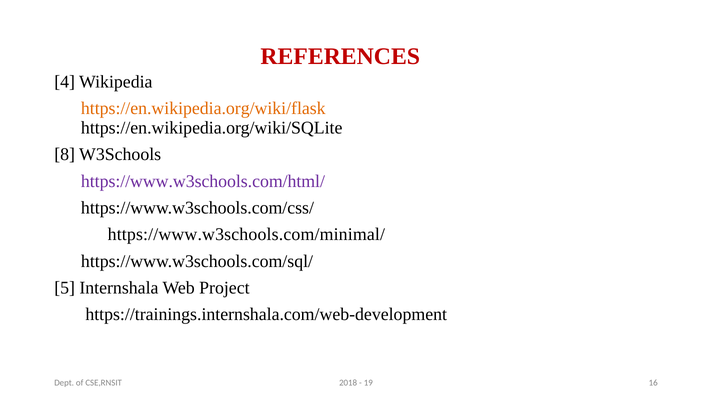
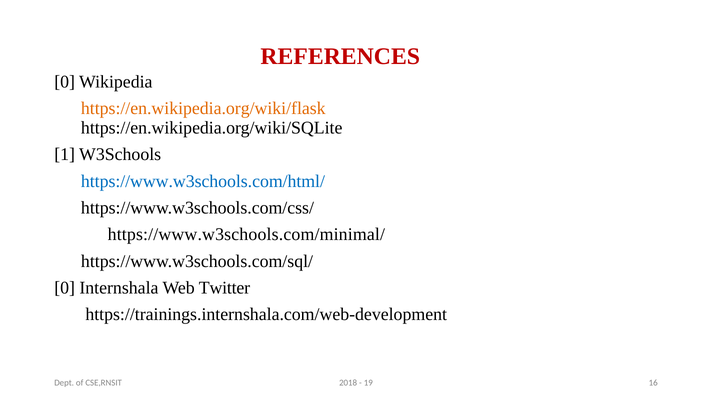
4 at (65, 82): 4 -> 0
8: 8 -> 1
https://www.w3schools.com/html/ colour: purple -> blue
5 at (65, 287): 5 -> 0
Project: Project -> Twitter
